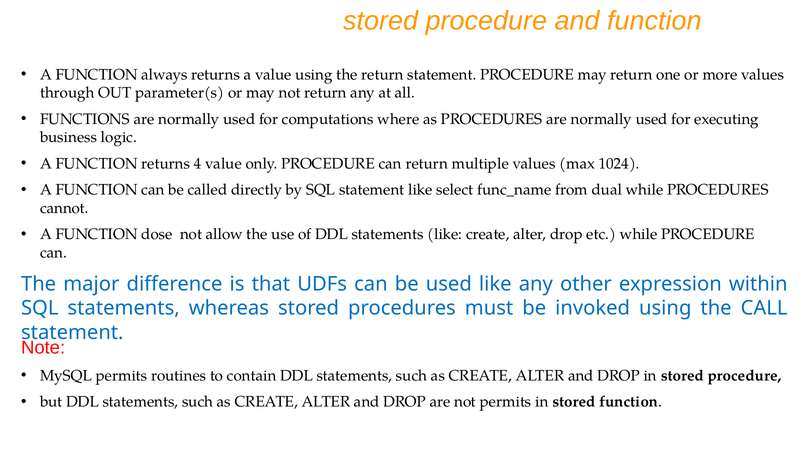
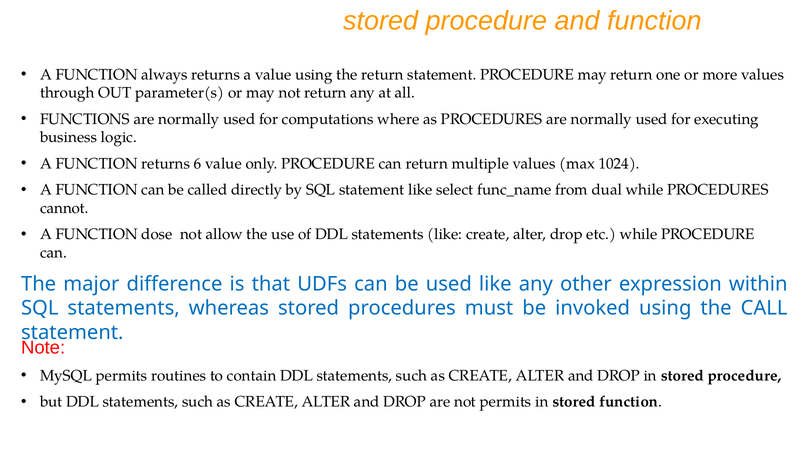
4: 4 -> 6
